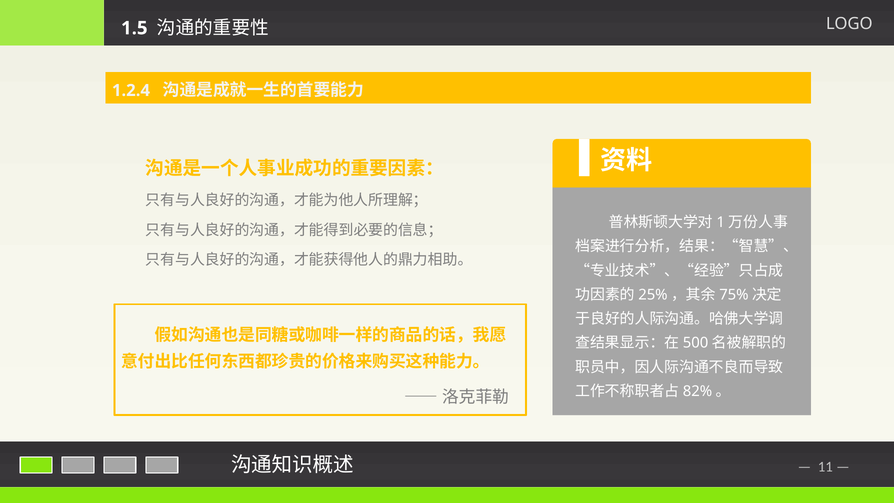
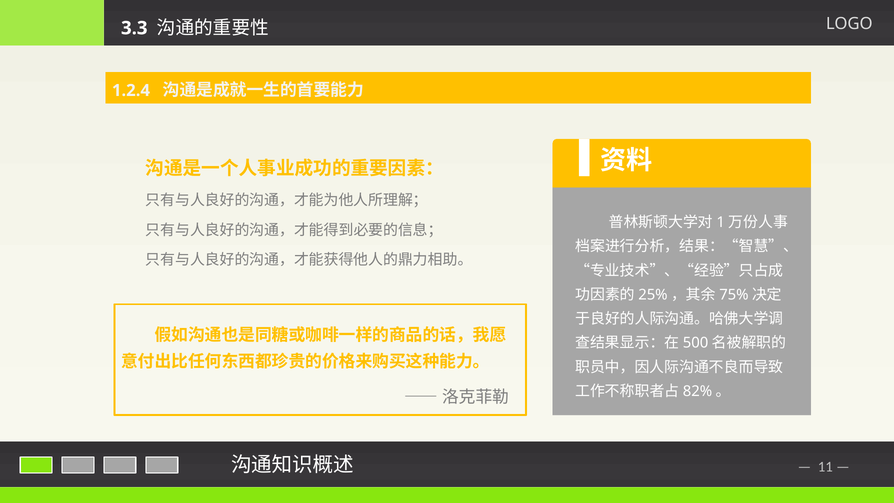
1.5: 1.5 -> 3.3
